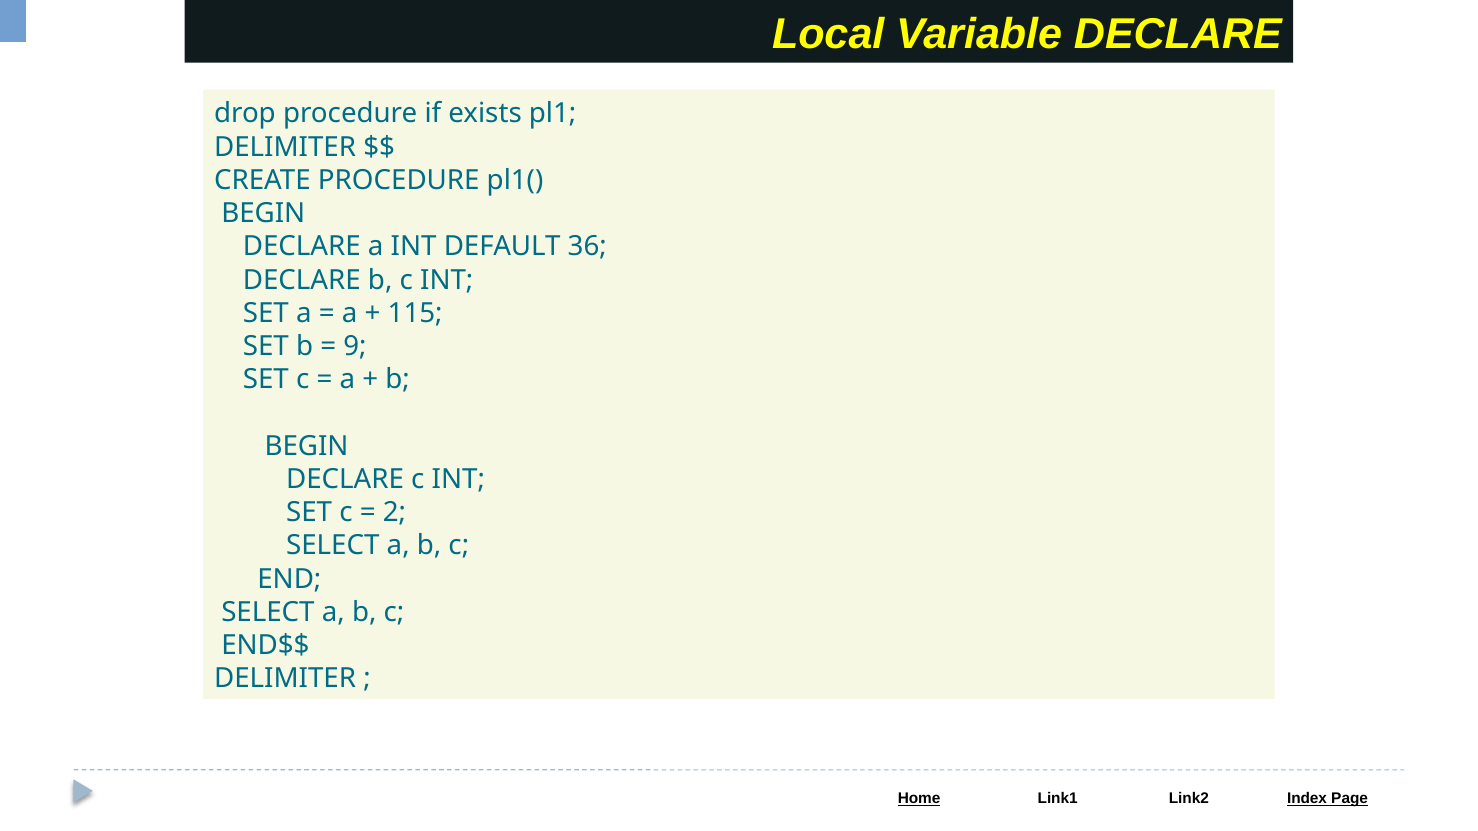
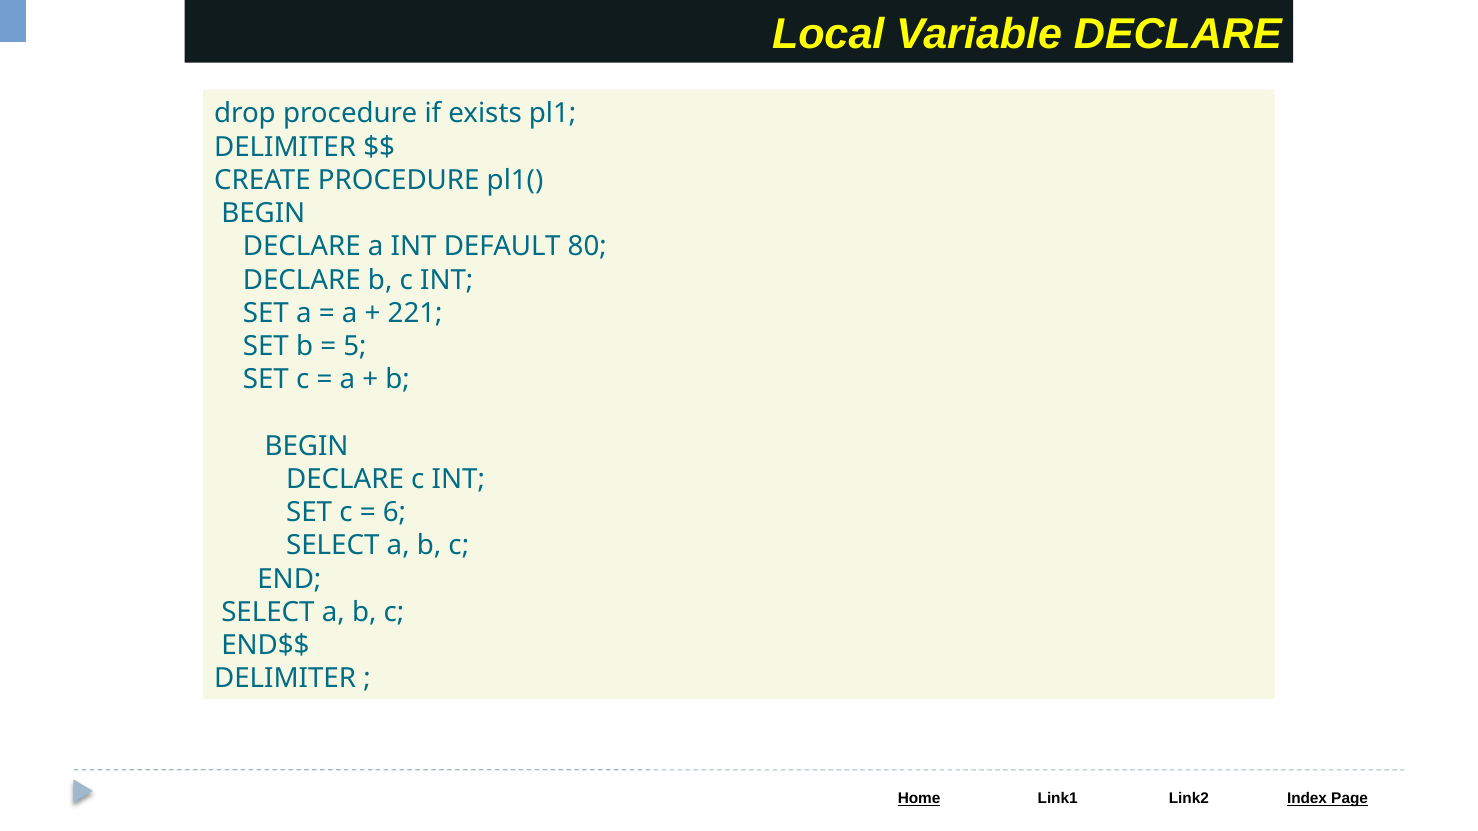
36: 36 -> 80
115: 115 -> 221
9: 9 -> 5
2: 2 -> 6
